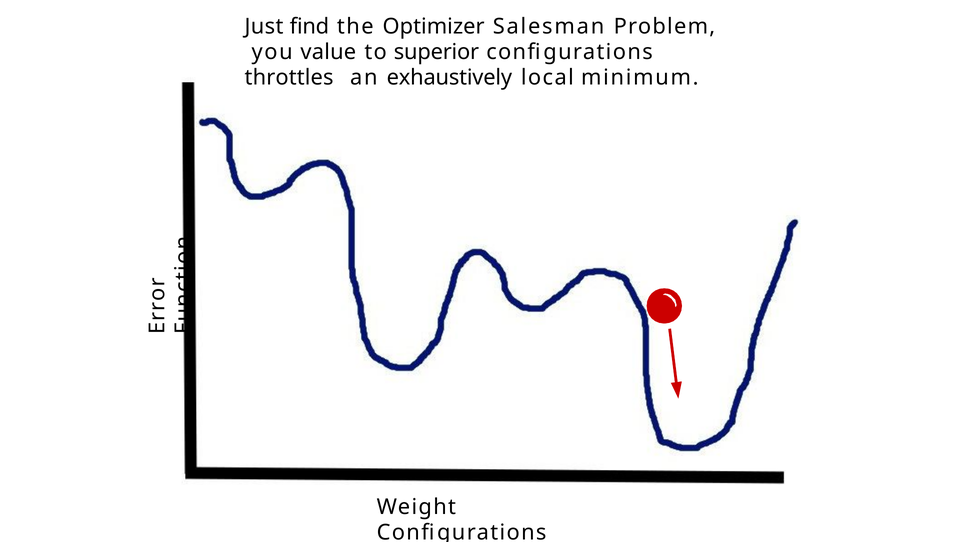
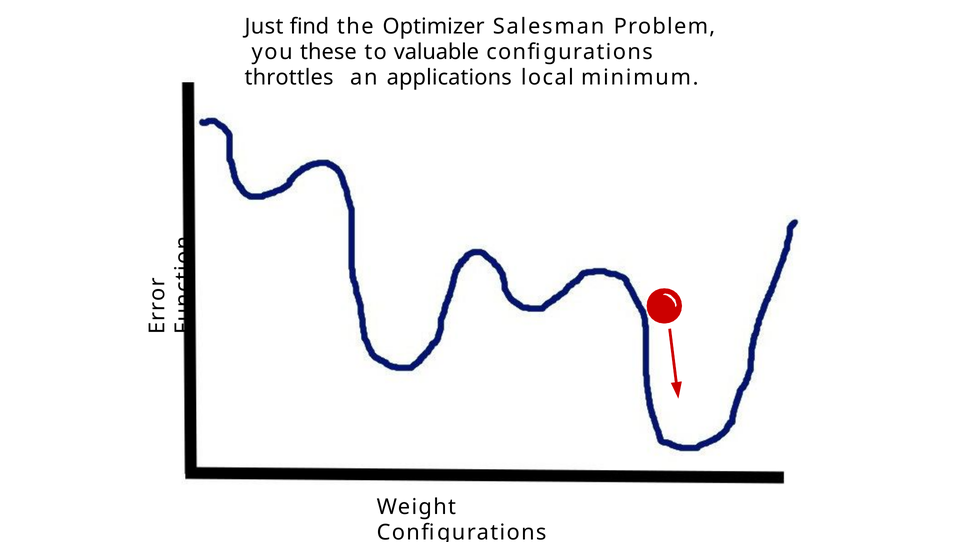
value: value -> these
superior: superior -> valuable
exhaustively: exhaustively -> applications
